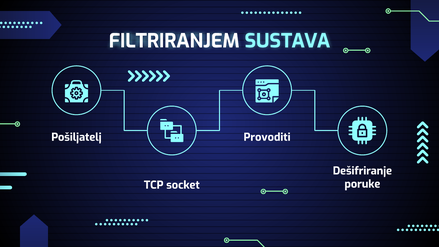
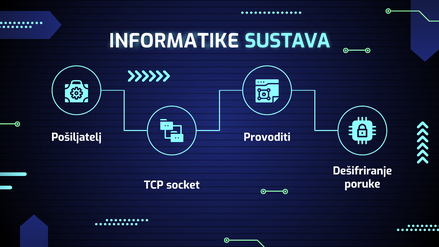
FILTRIRANJEM: FILTRIRANJEM -> INFORMATIKE
